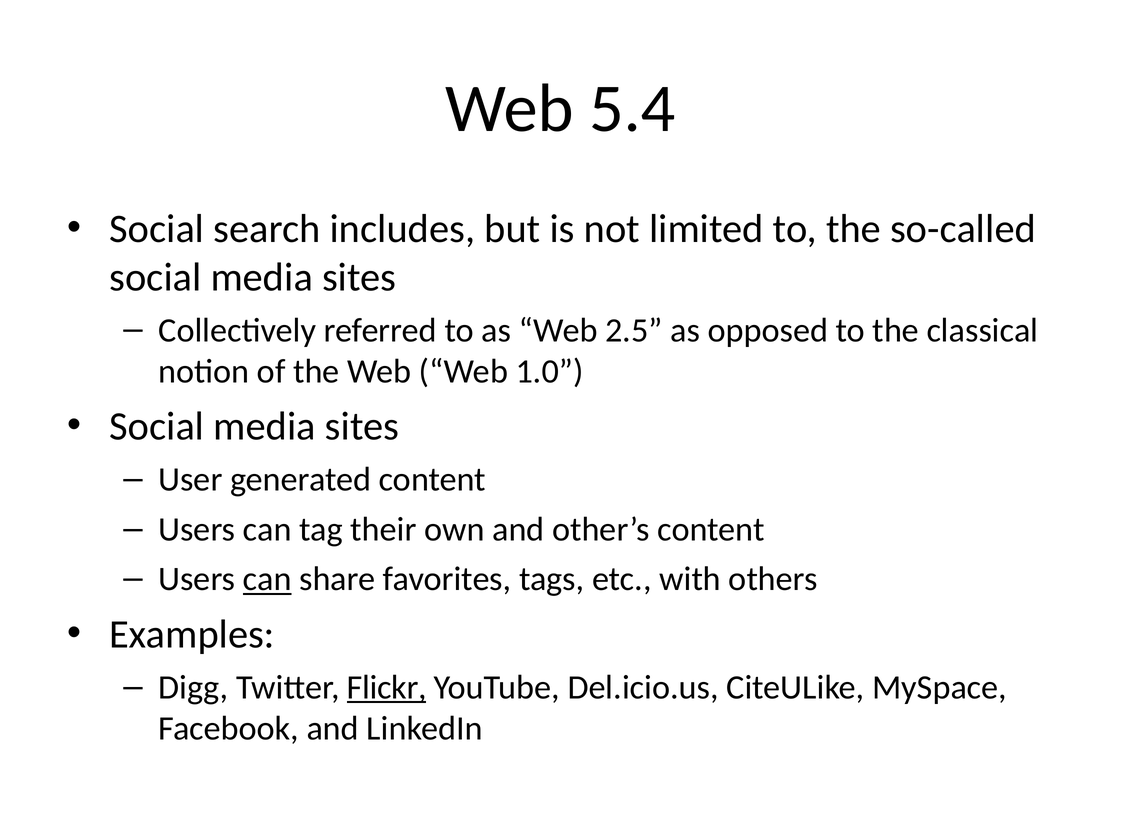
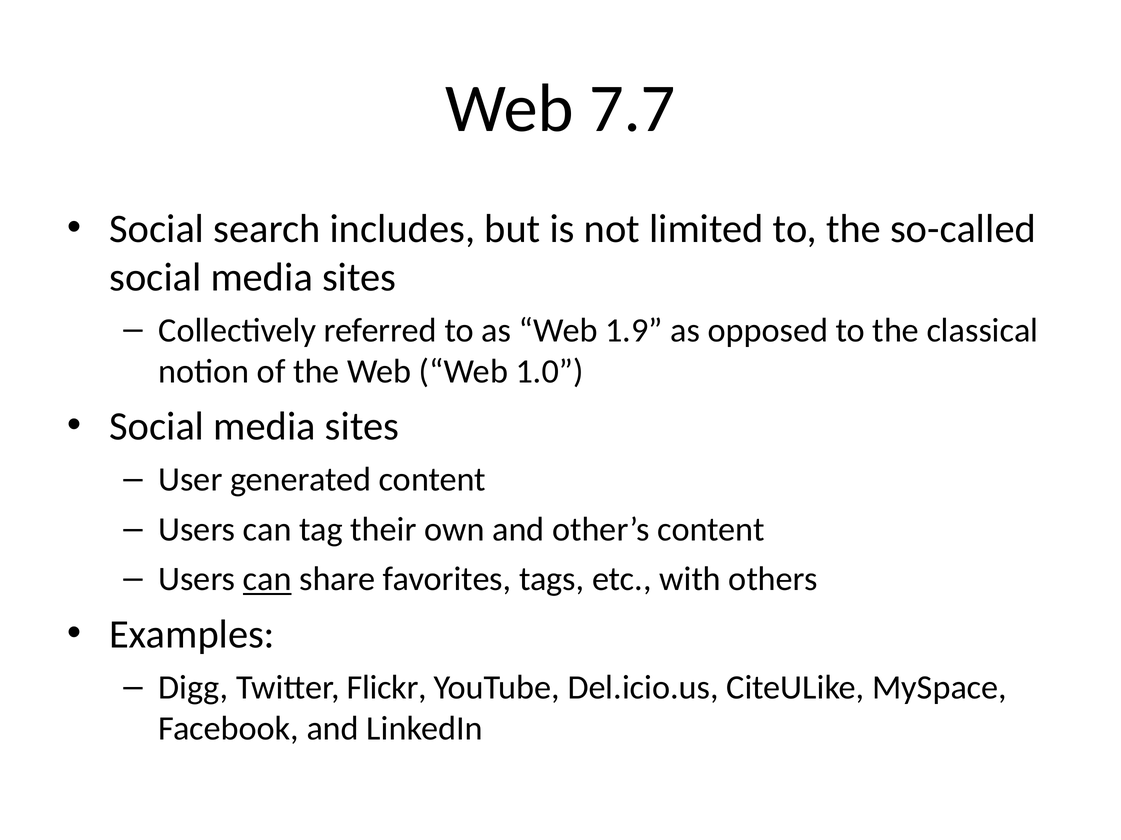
5.4: 5.4 -> 7.7
2.5: 2.5 -> 1.9
Flickr underline: present -> none
